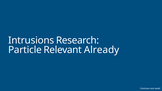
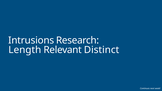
Particle: Particle -> Length
Already: Already -> Distinct
